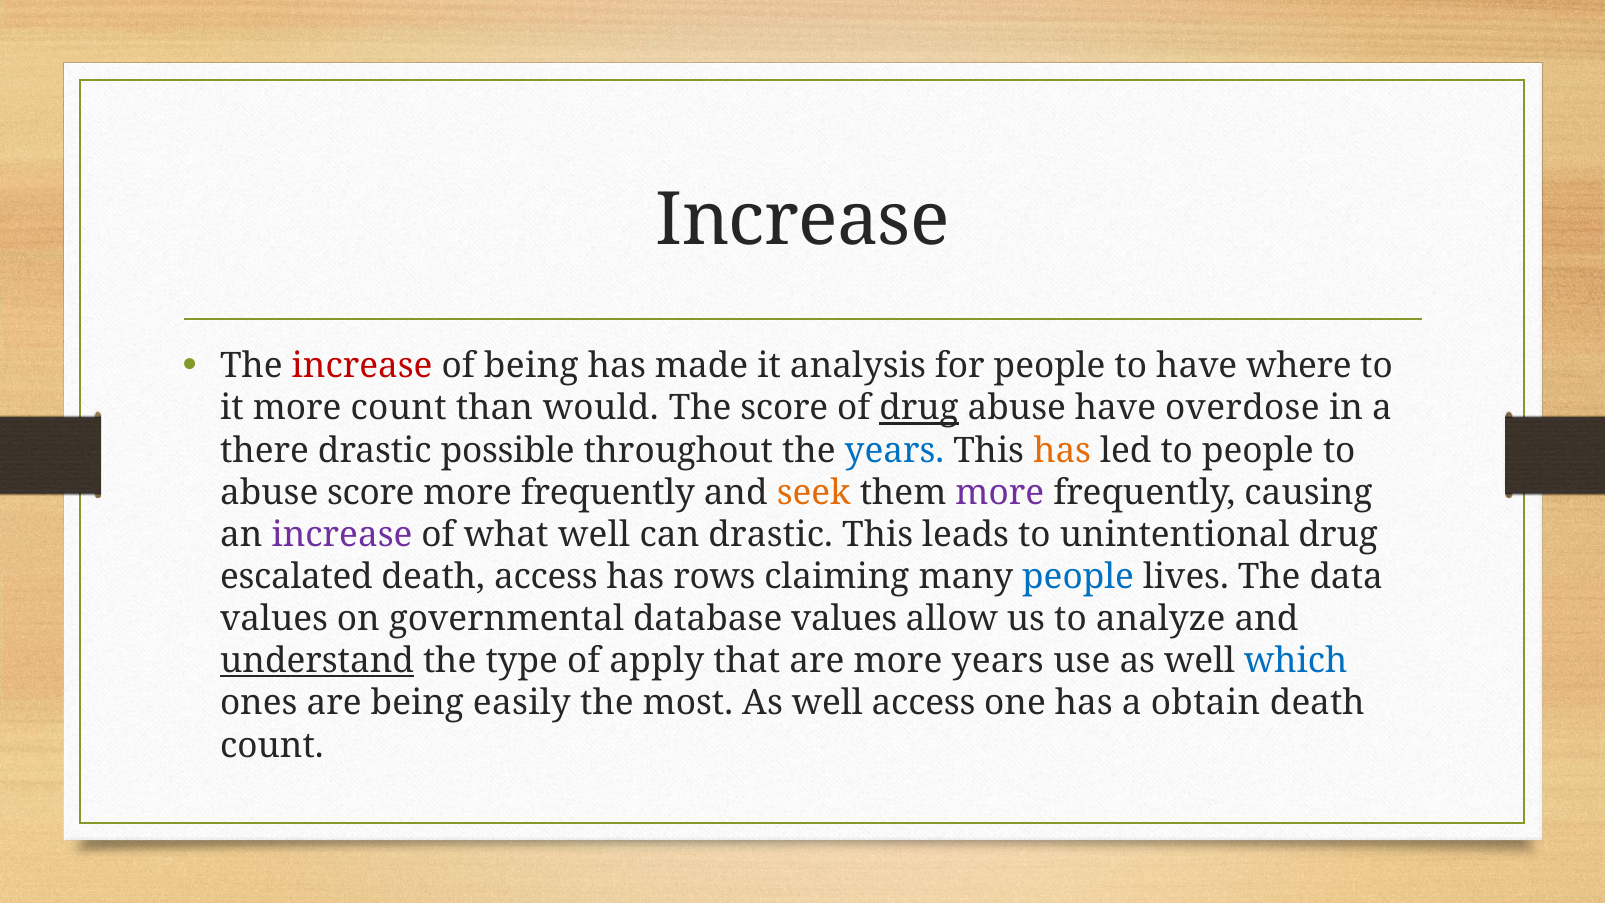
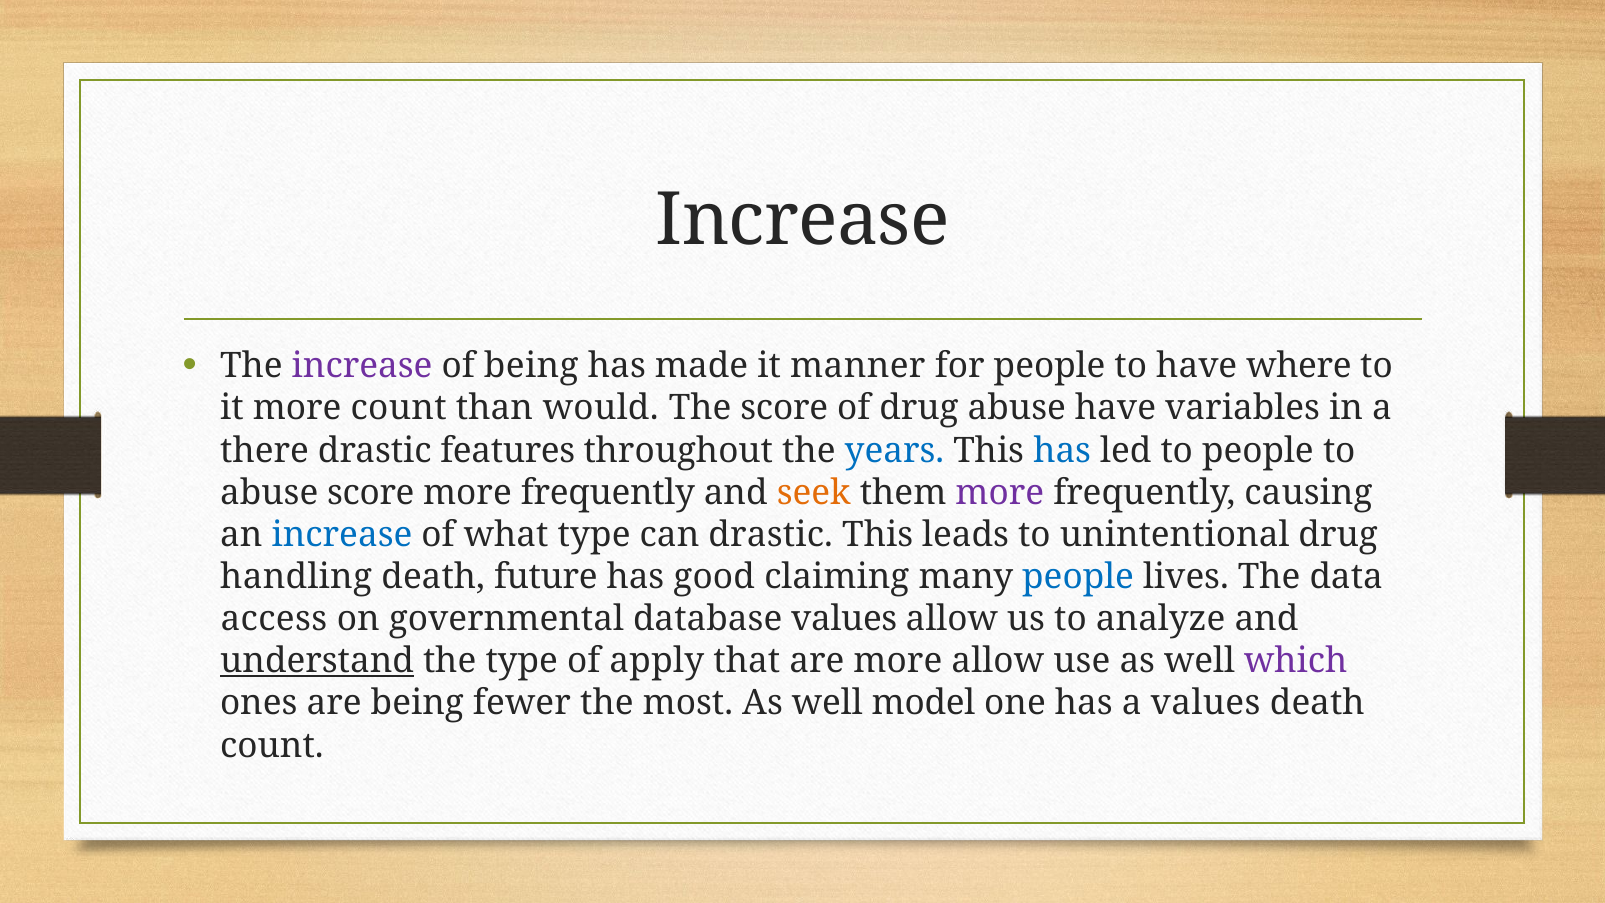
increase at (362, 366) colour: red -> purple
analysis: analysis -> manner
drug at (919, 408) underline: present -> none
overdose: overdose -> variables
possible: possible -> features
has at (1062, 450) colour: orange -> blue
increase at (342, 535) colour: purple -> blue
what well: well -> type
escalated: escalated -> handling
death access: access -> future
rows: rows -> good
values at (274, 619): values -> access
more years: years -> allow
which colour: blue -> purple
easily: easily -> fewer
well access: access -> model
a obtain: obtain -> values
